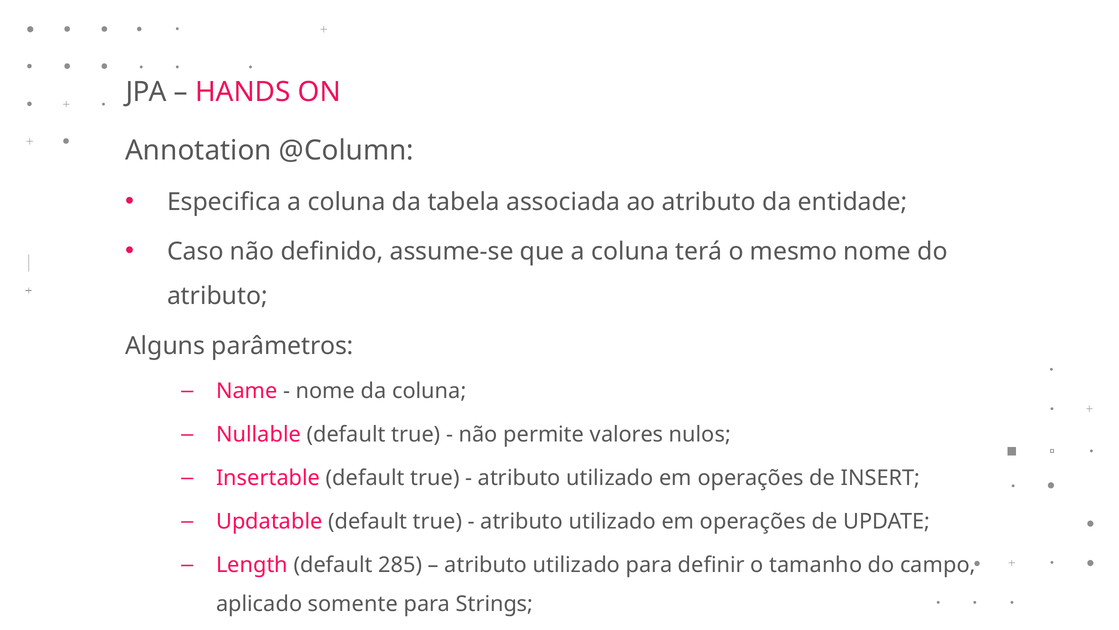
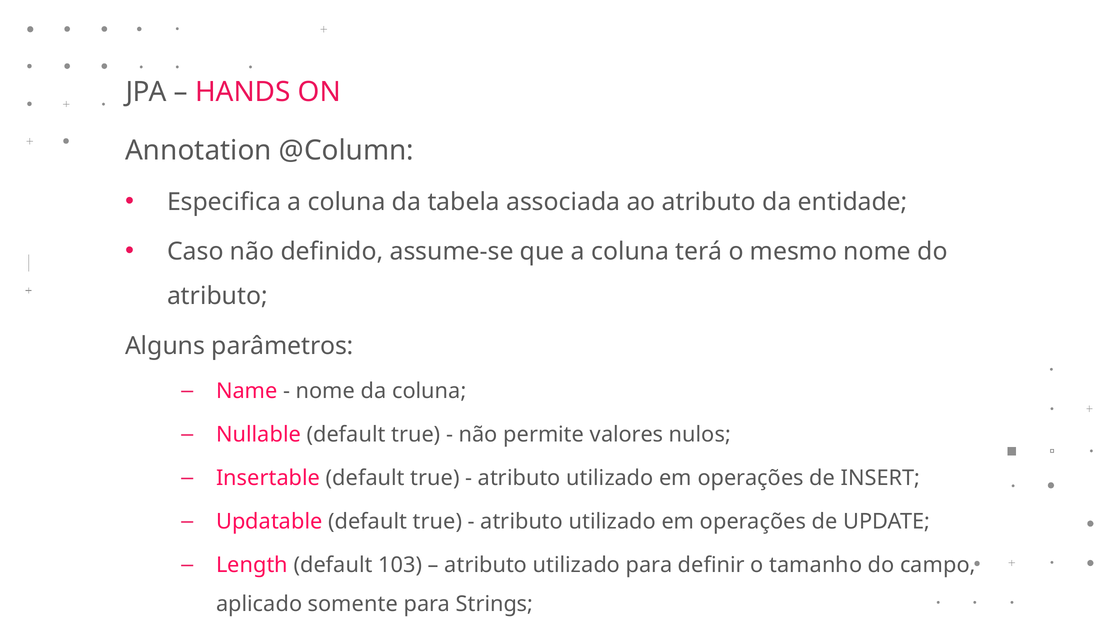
285: 285 -> 103
